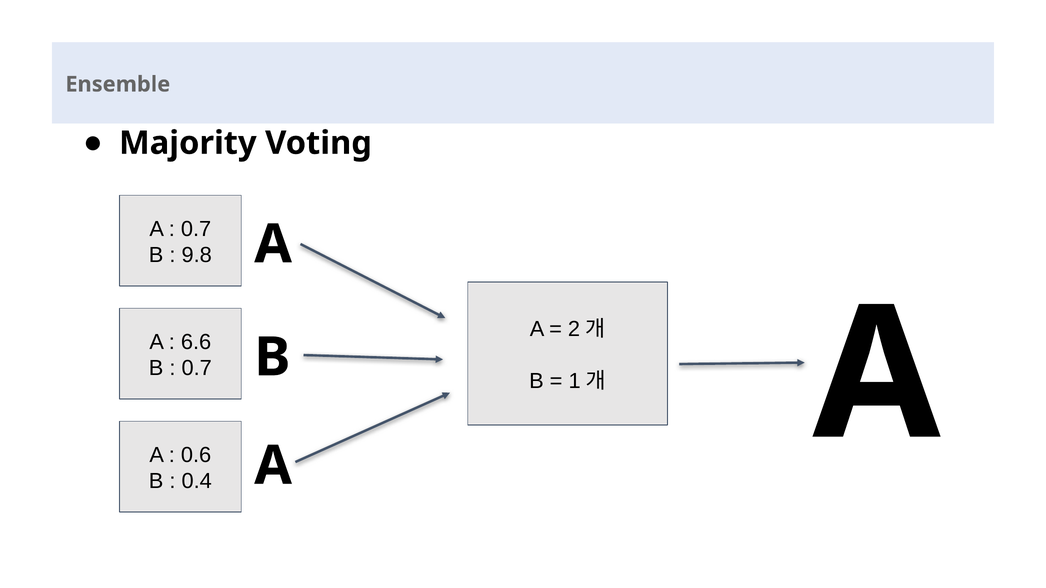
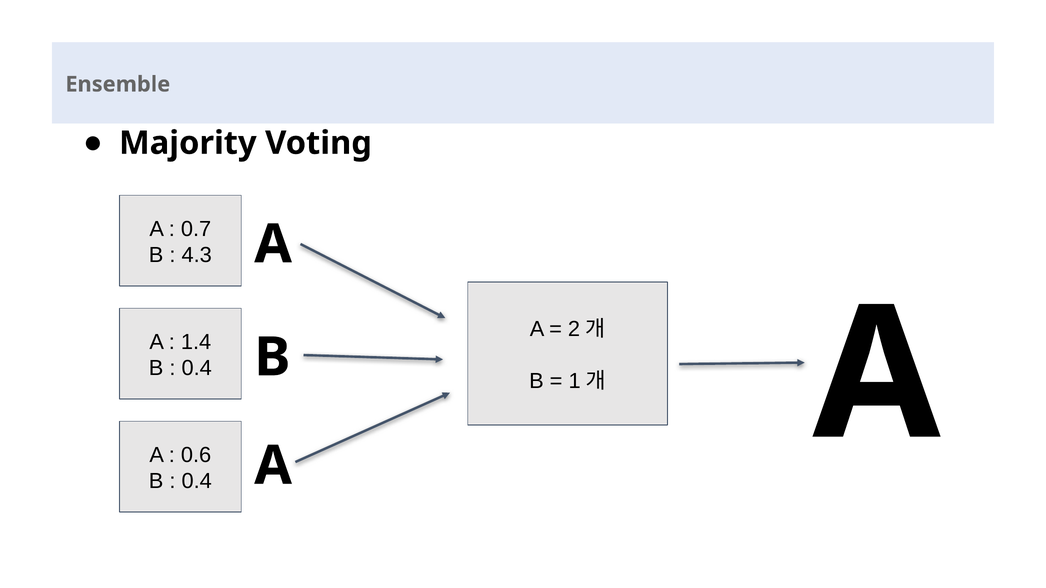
9.8: 9.8 -> 4.3
6.6: 6.6 -> 1.4
0.7 at (197, 368): 0.7 -> 0.4
